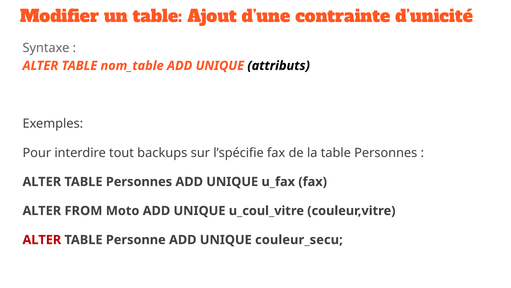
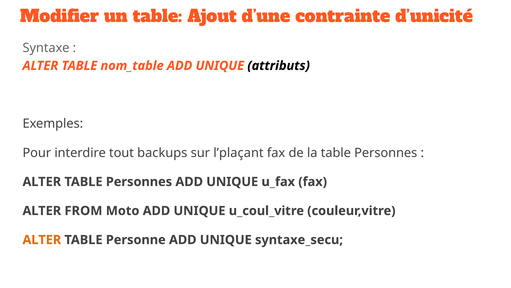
l’spécifie: l’spécifie -> l’plaçant
ALTER at (42, 239) colour: red -> orange
couleur_secu: couleur_secu -> syntaxe_secu
